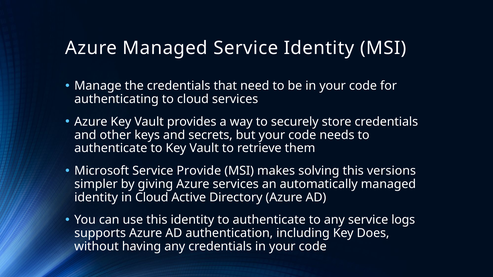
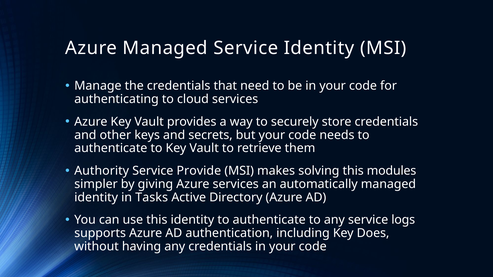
Microsoft: Microsoft -> Authority
versions: versions -> modules
in Cloud: Cloud -> Tasks
